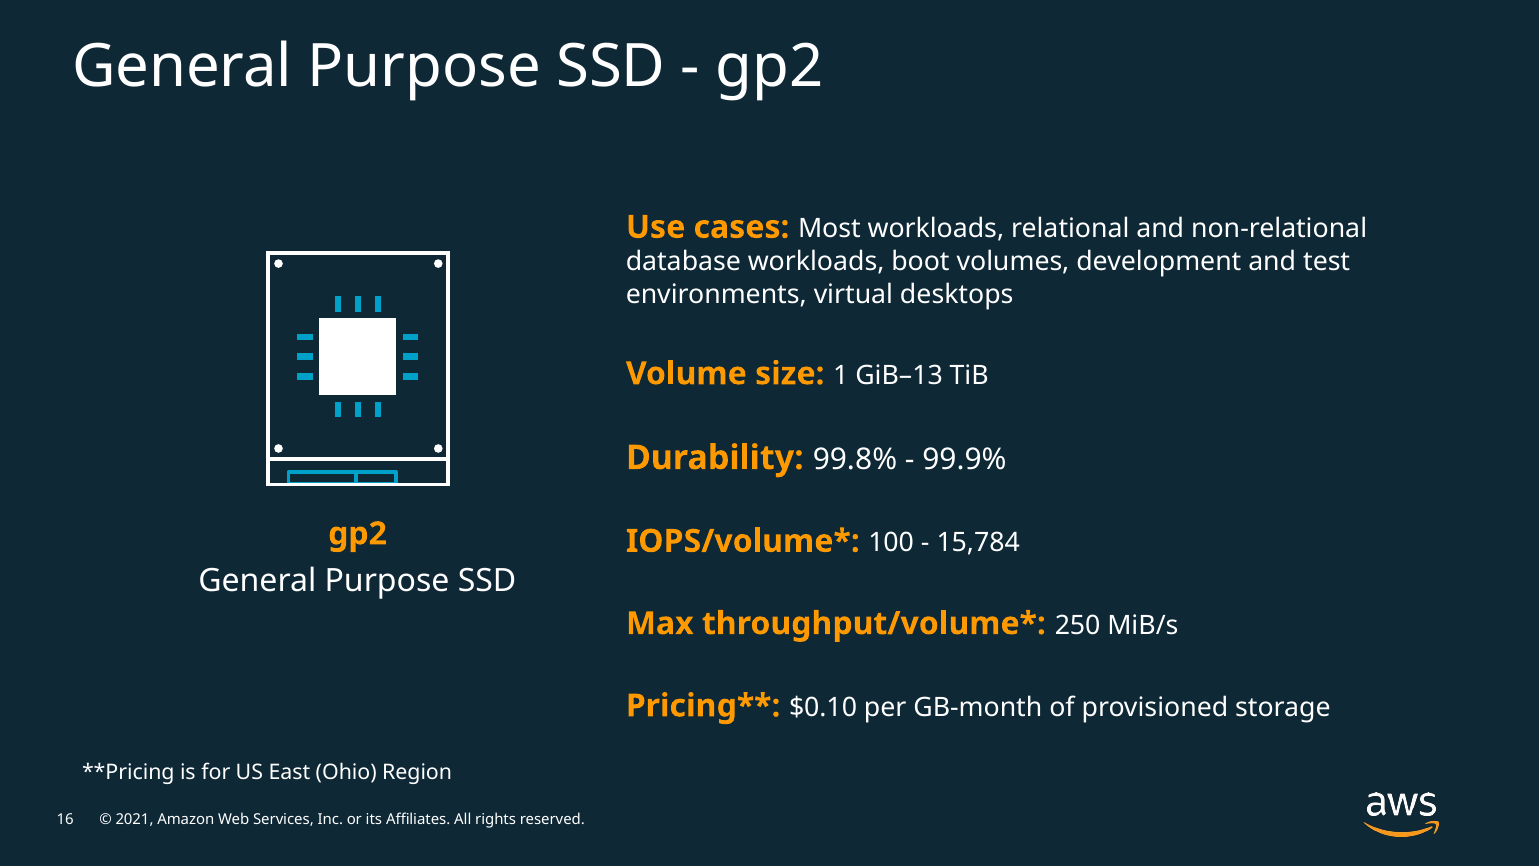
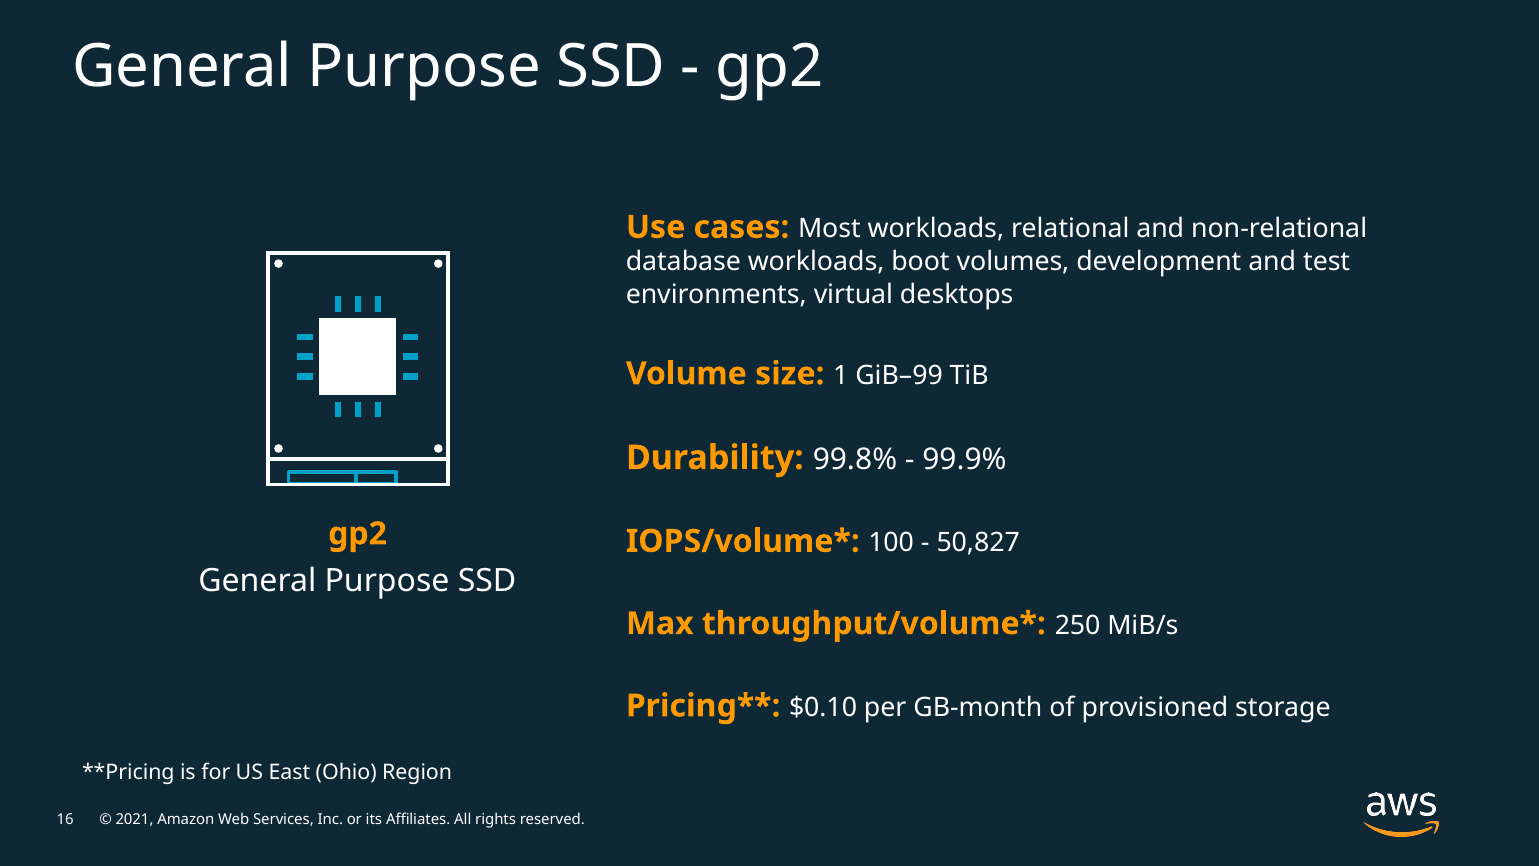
GiB–13: GiB–13 -> GiB–99
15,784: 15,784 -> 50,827
